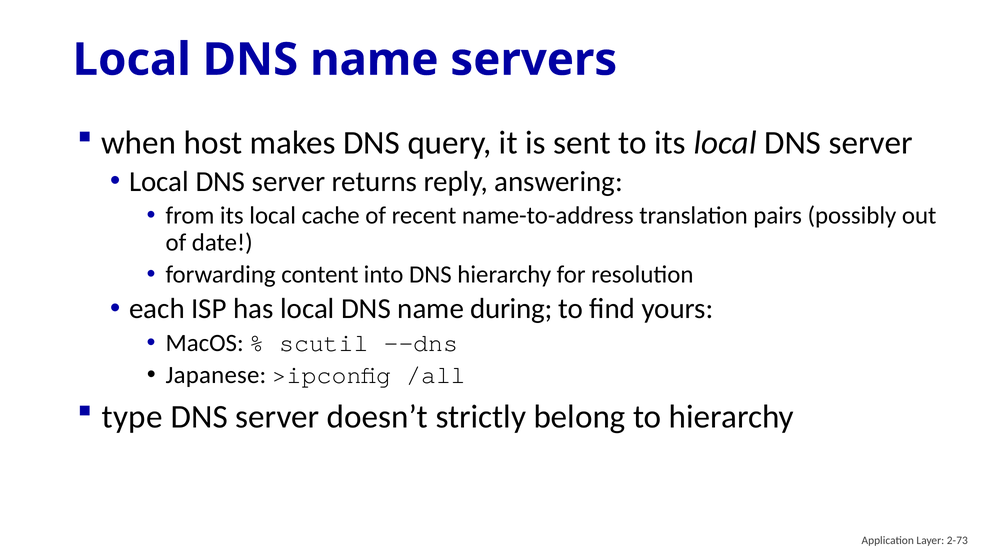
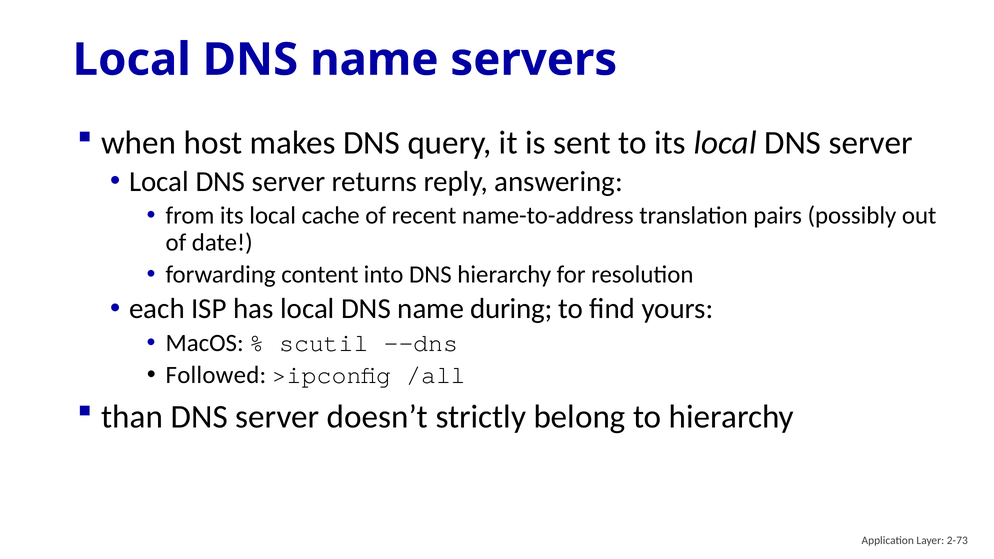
Japanese: Japanese -> Followed
type: type -> than
